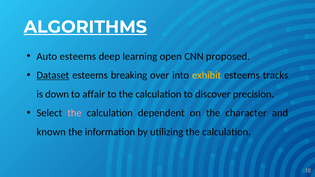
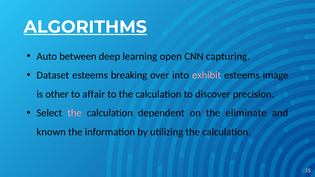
Auto esteems: esteems -> between
proposed: proposed -> capturing
Dataset underline: present -> none
exhibit colour: yellow -> pink
tracks: tracks -> image
down: down -> other
character: character -> eliminate
